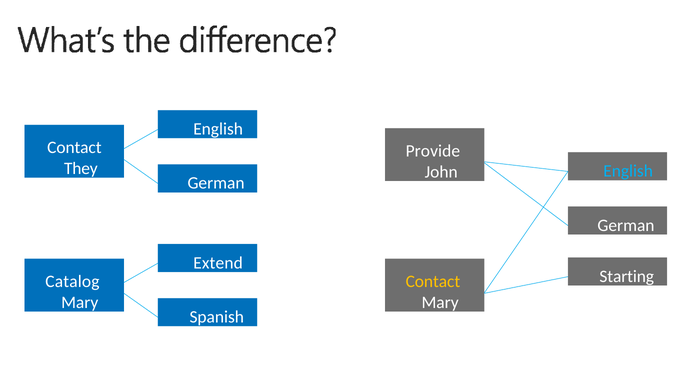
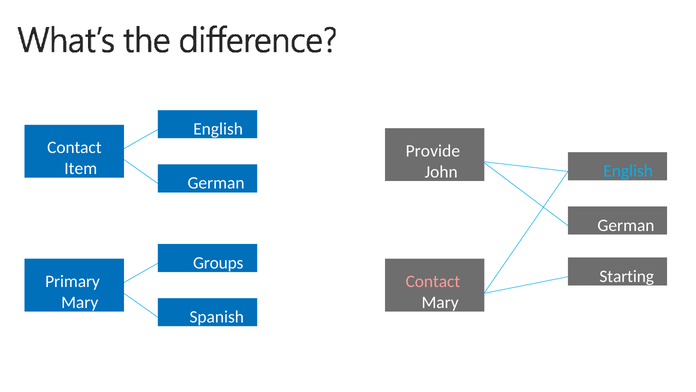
They: They -> Item
Extend: Extend -> Groups
Catalog: Catalog -> Primary
Contact at (433, 281) colour: yellow -> pink
